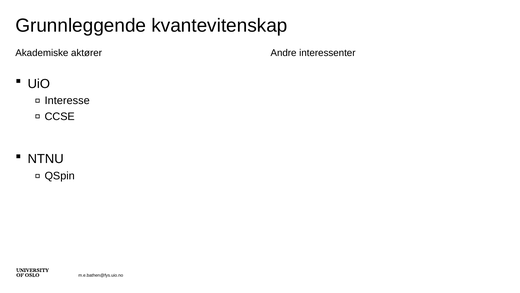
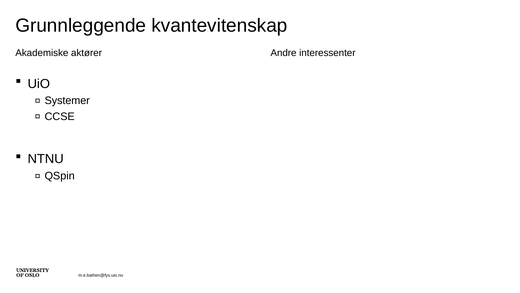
Interesse: Interesse -> Systemer
